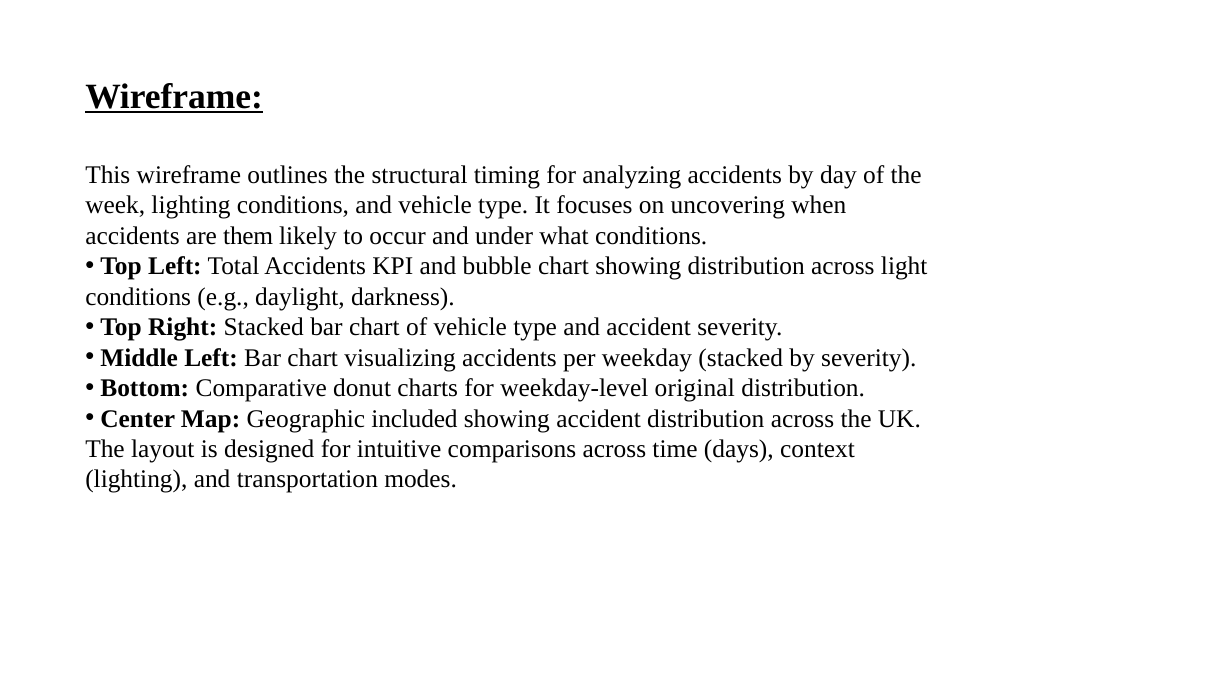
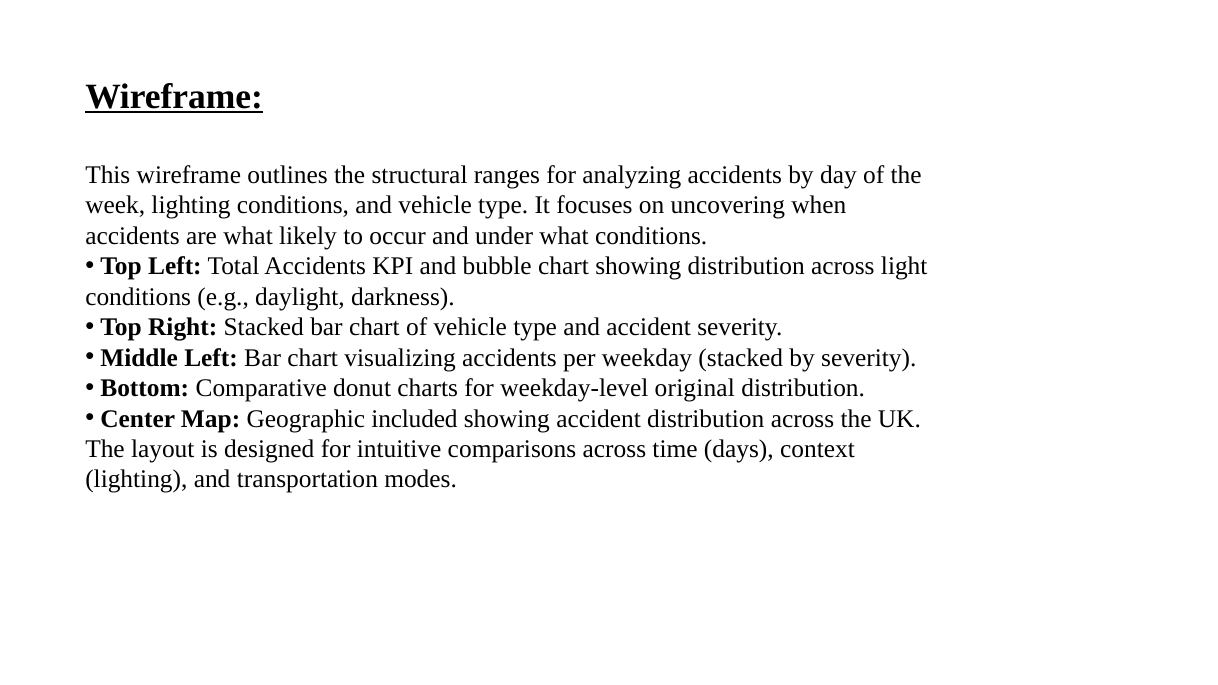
timing: timing -> ranges
are them: them -> what
